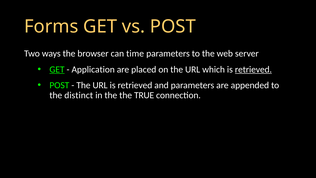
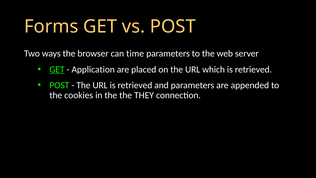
retrieved at (253, 69) underline: present -> none
distinct: distinct -> cookies
TRUE: TRUE -> THEY
